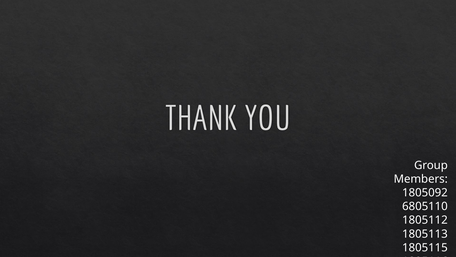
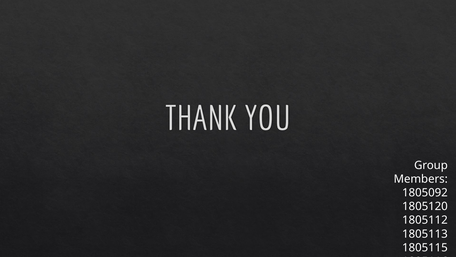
6805110: 6805110 -> 1805120
